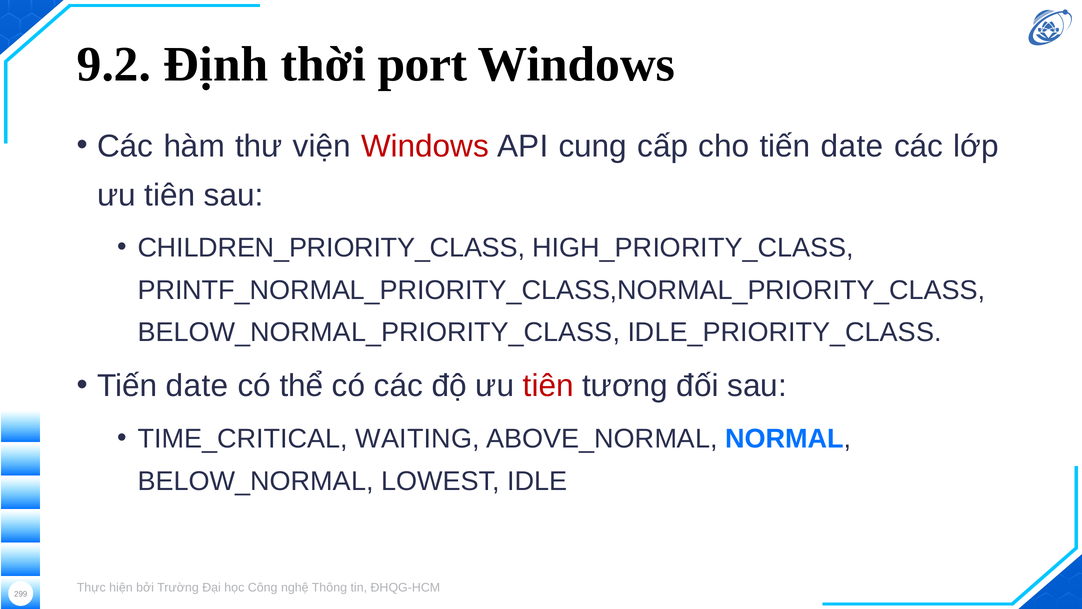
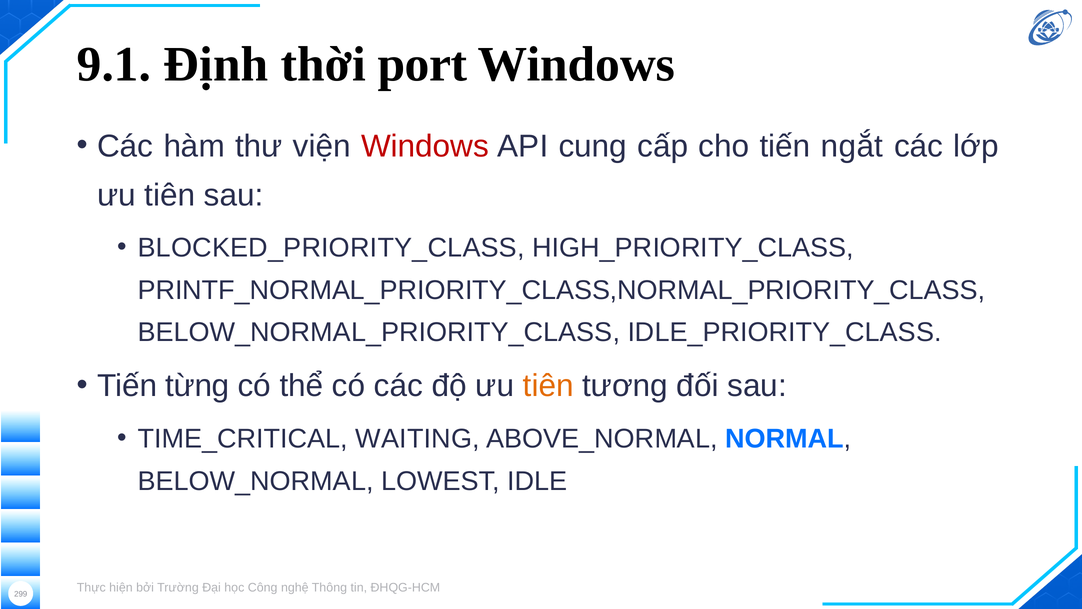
9.2: 9.2 -> 9.1
cho tiến date: date -> ngắt
CHILDREN_PRIORITY_CLASS: CHILDREN_PRIORITY_CLASS -> BLOCKED_PRIORITY_CLASS
date at (197, 386): date -> từng
tiên at (548, 386) colour: red -> orange
